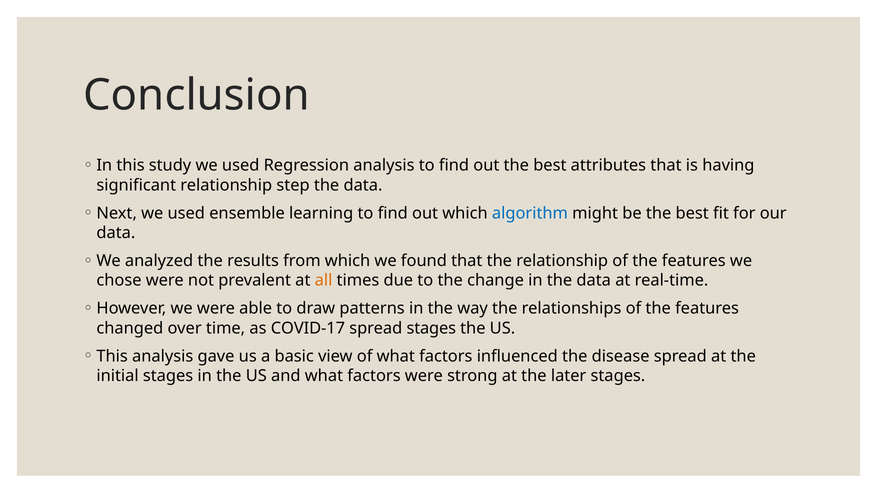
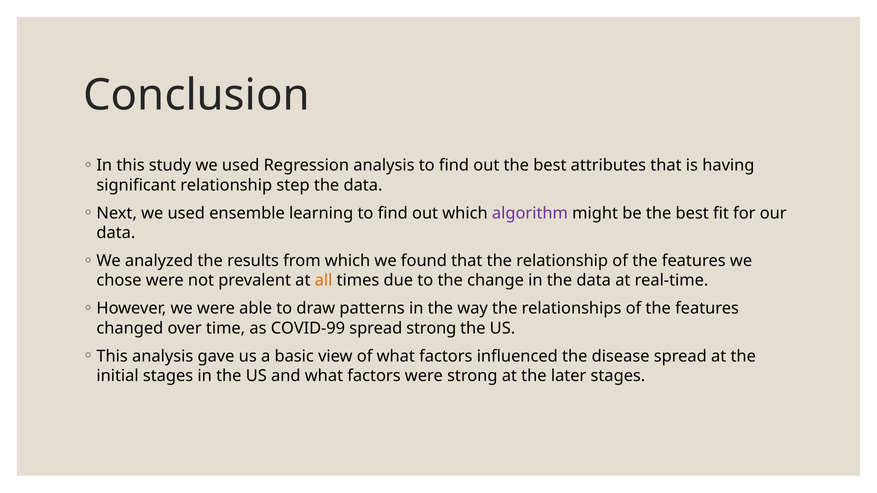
algorithm colour: blue -> purple
COVID-17: COVID-17 -> COVID-99
spread stages: stages -> strong
